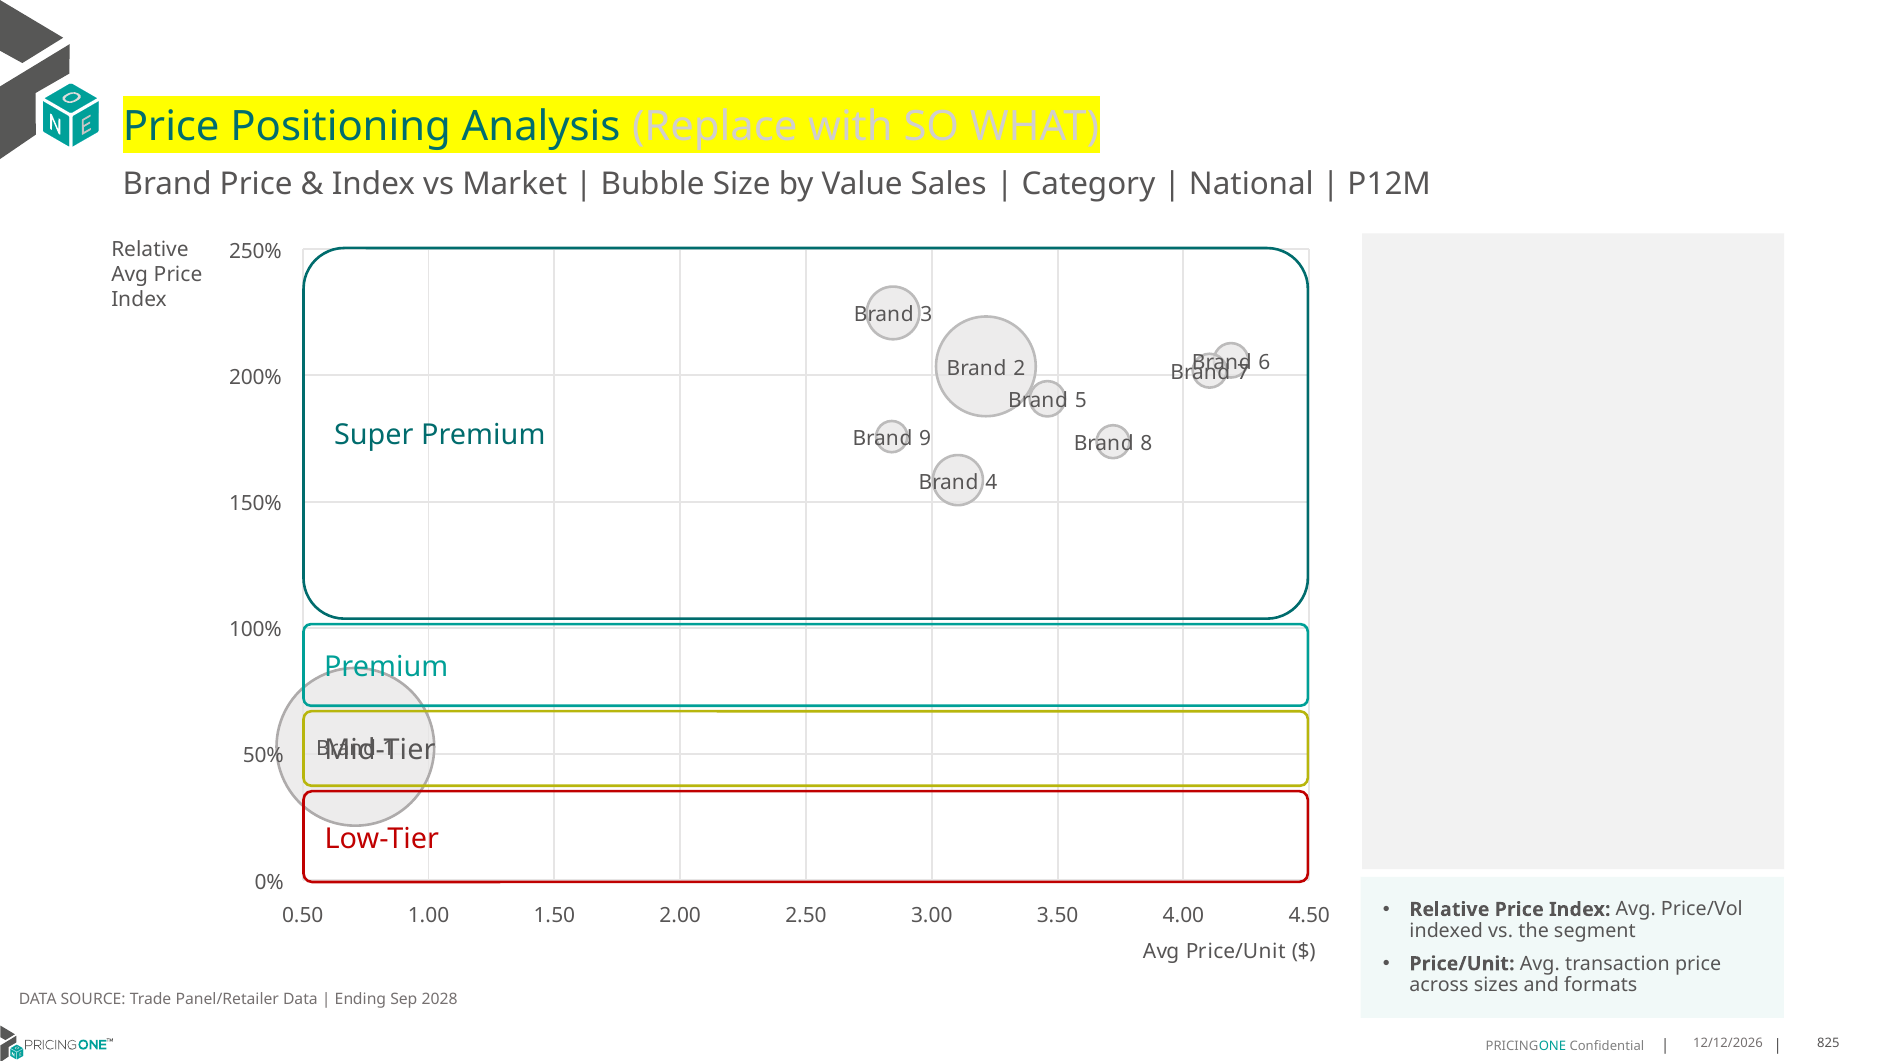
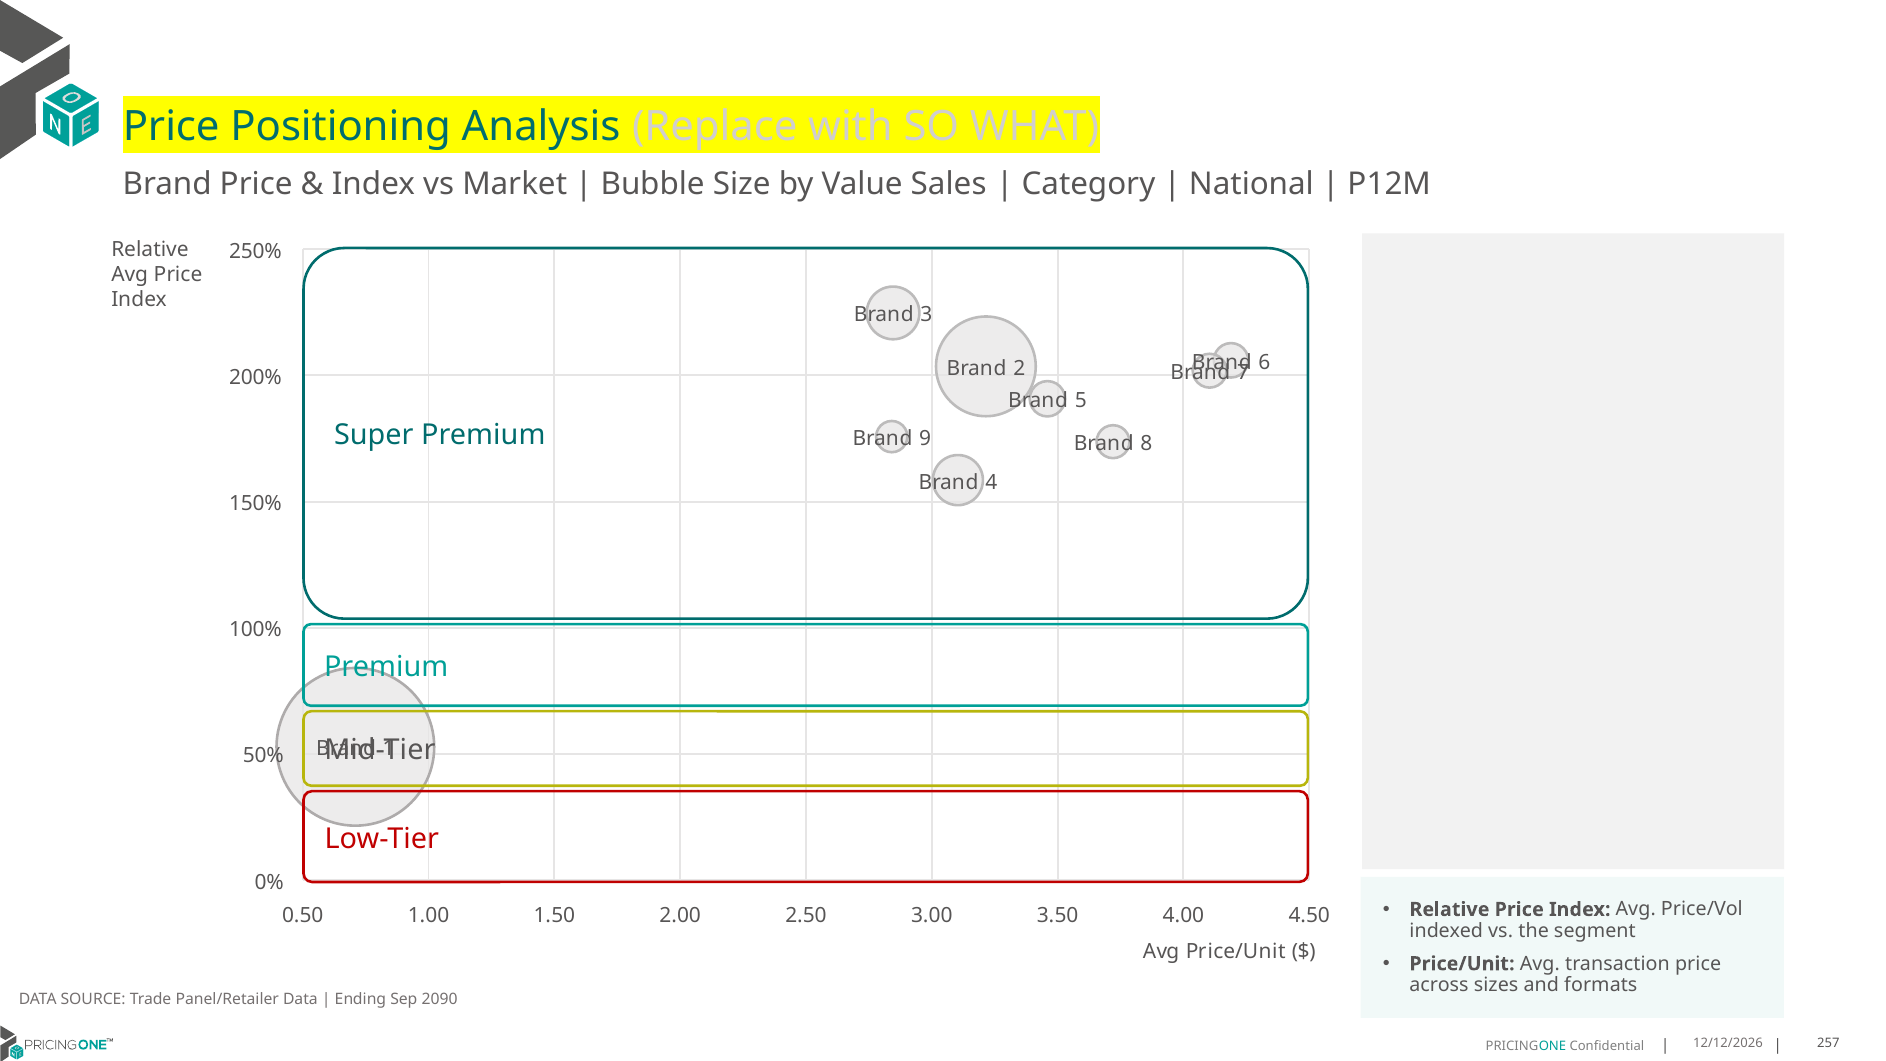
2028: 2028 -> 2090
825: 825 -> 257
